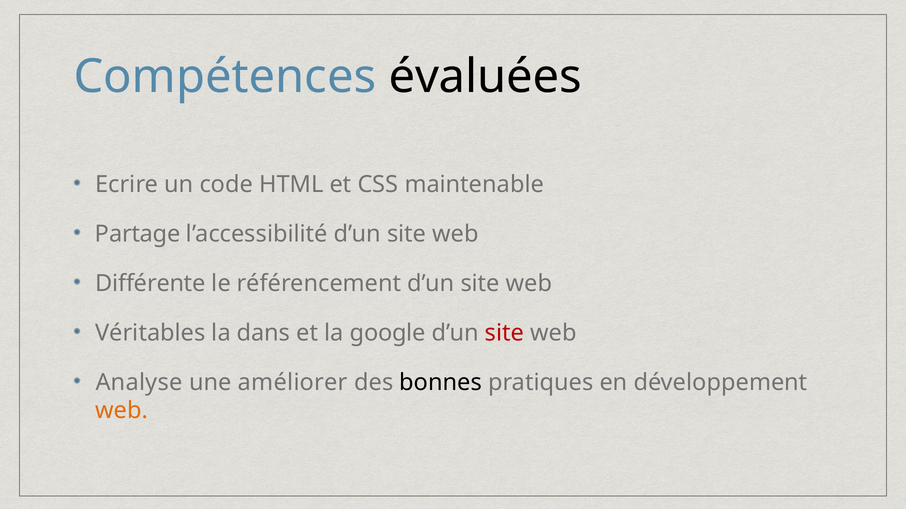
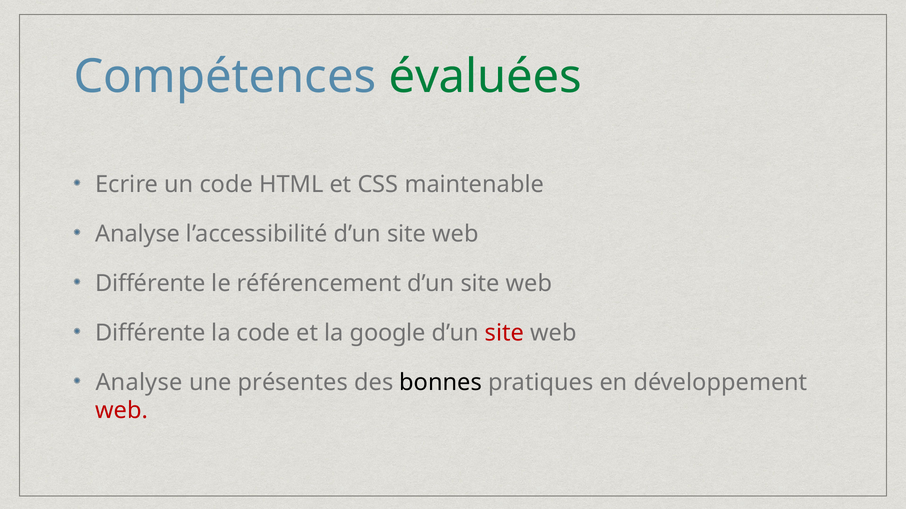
évaluées colour: black -> green
Partage at (138, 234): Partage -> Analyse
Véritables at (150, 333): Véritables -> Différente
la dans: dans -> code
améliorer: améliorer -> présentes
web at (122, 411) colour: orange -> red
